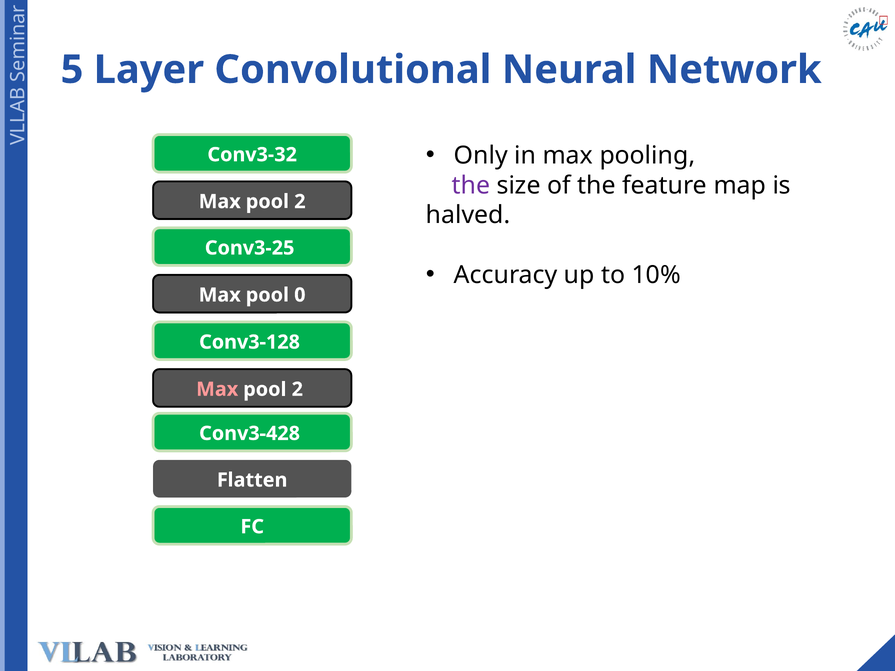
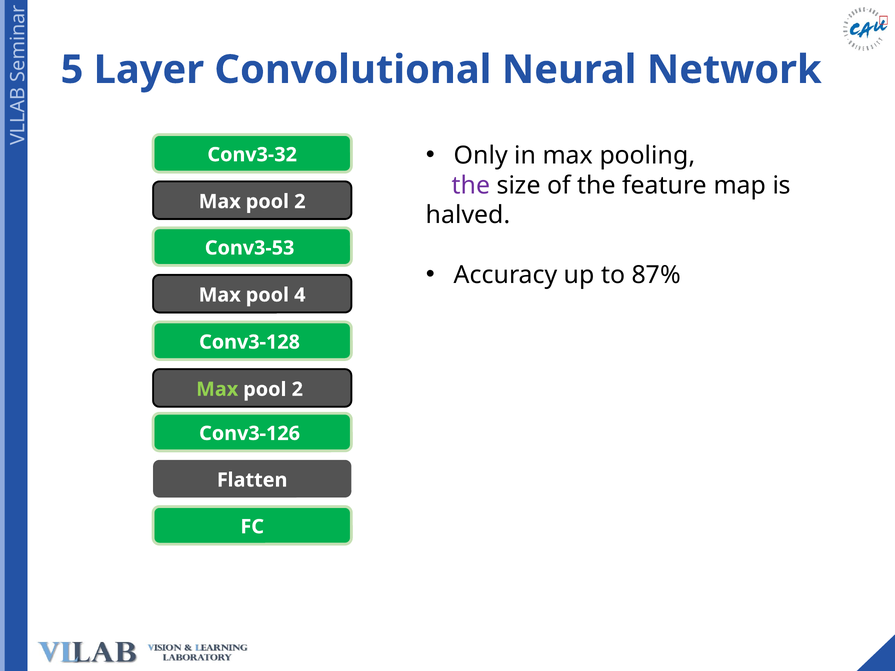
Conv3-25: Conv3-25 -> Conv3-53
10%: 10% -> 87%
0: 0 -> 4
Max at (217, 389) colour: pink -> light green
Conv3-428: Conv3-428 -> Conv3-126
